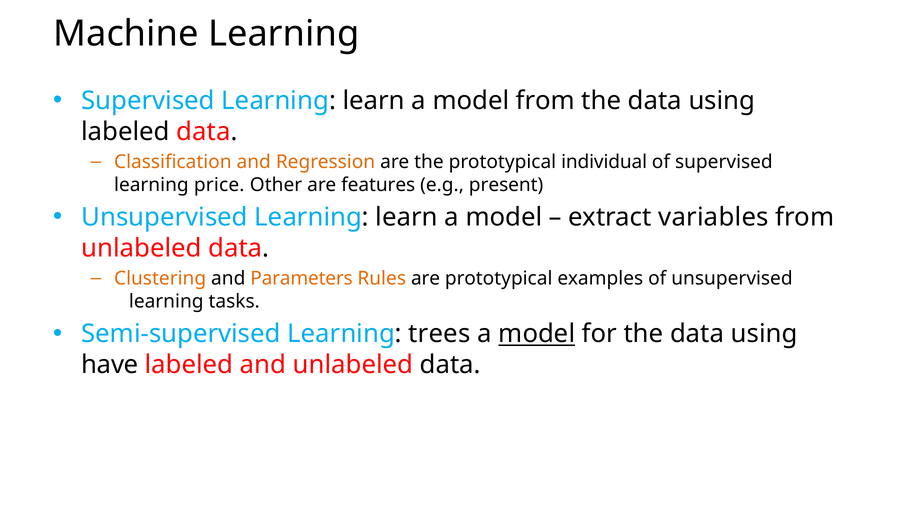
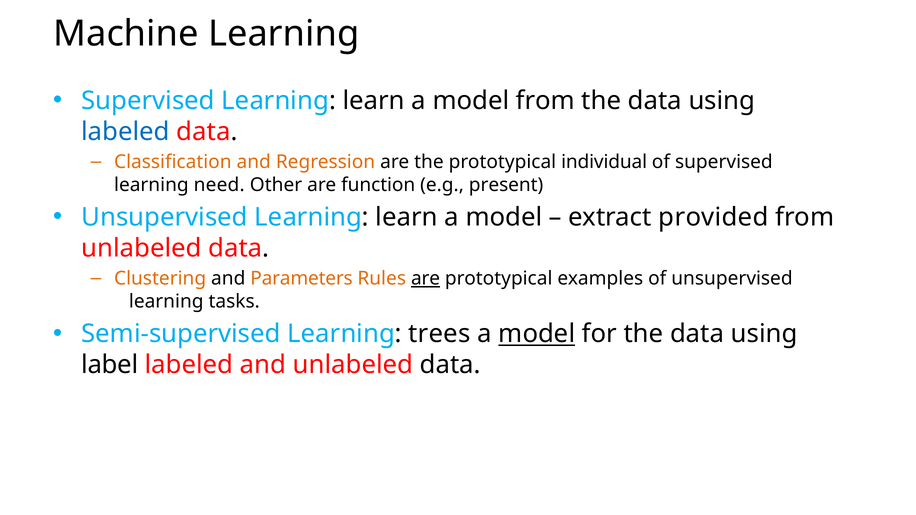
labeled at (126, 132) colour: black -> blue
price: price -> need
features: features -> function
variables: variables -> provided
are at (426, 279) underline: none -> present
have: have -> label
